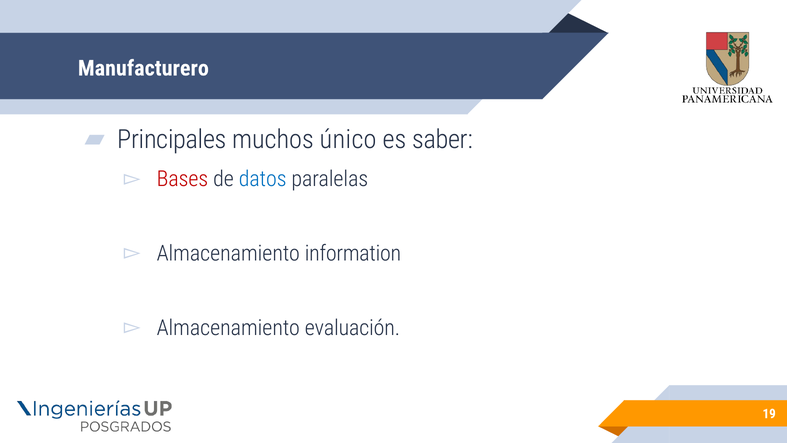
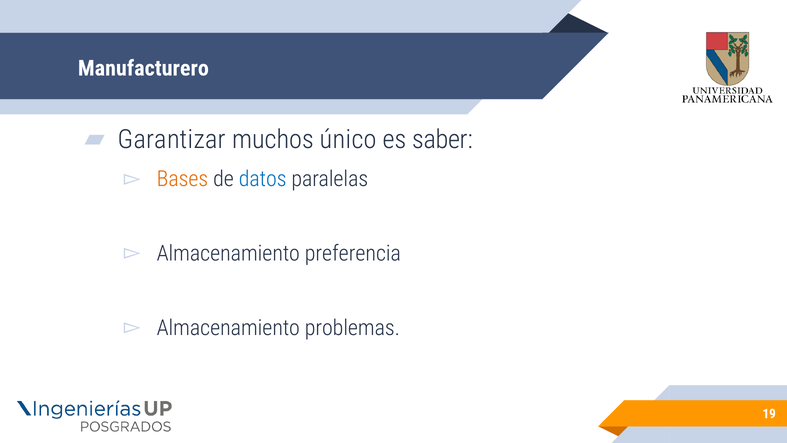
Principales: Principales -> Garantizar
Bases colour: red -> orange
information: information -> preferencia
evaluación: evaluación -> problemas
